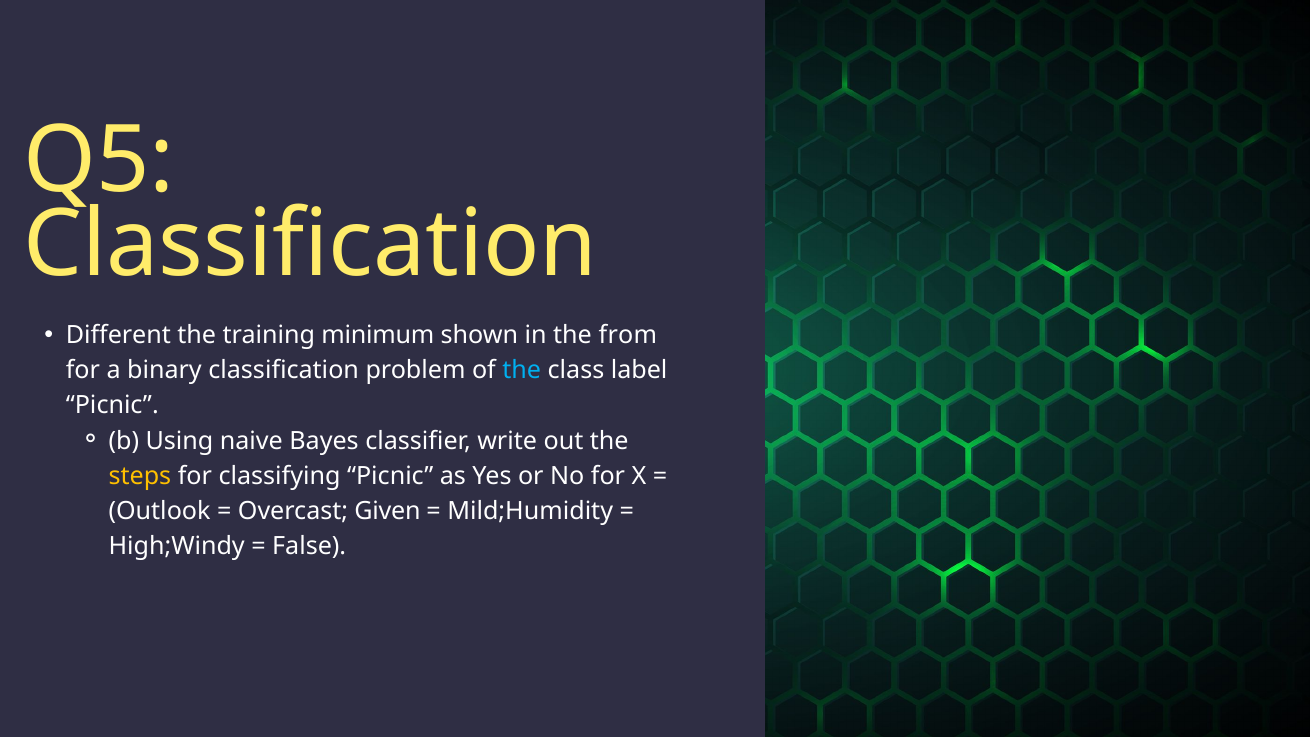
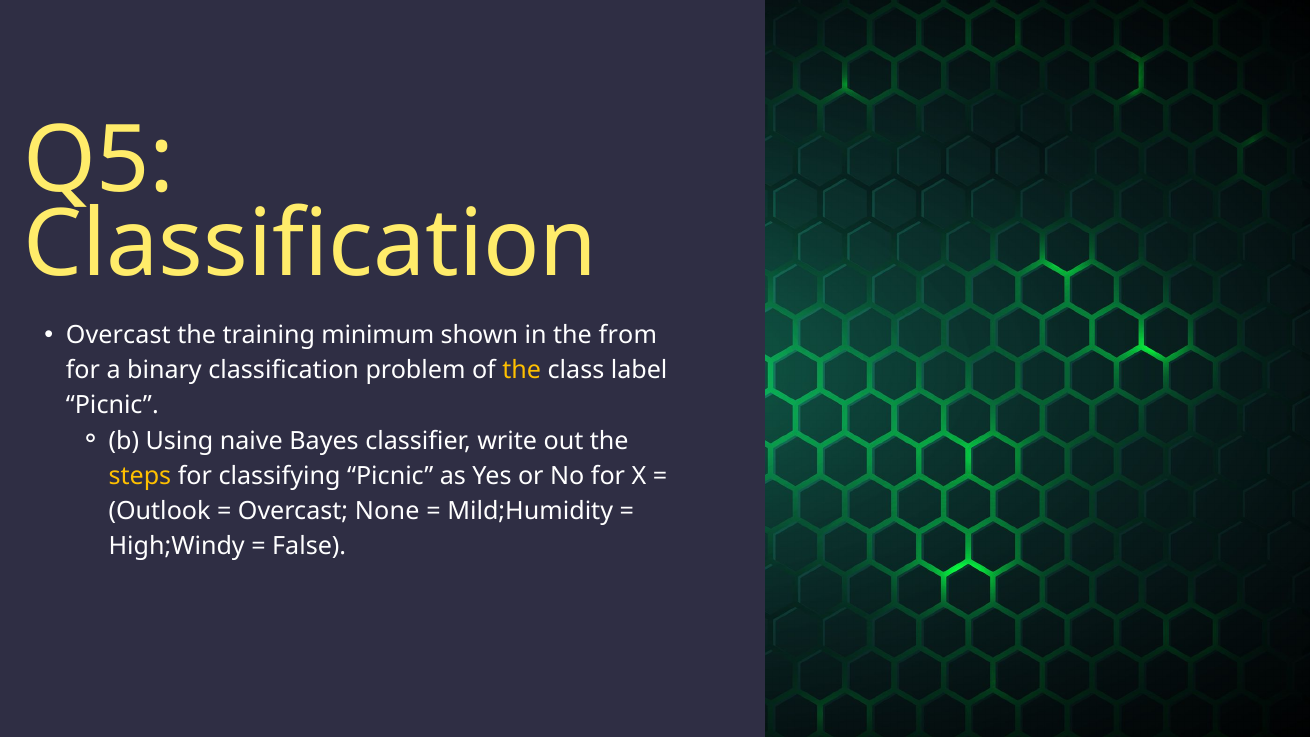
Different at (118, 335): Different -> Overcast
the at (522, 370) colour: light blue -> yellow
Given: Given -> None
